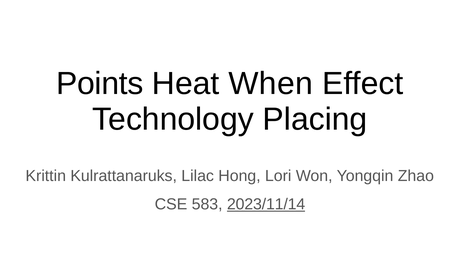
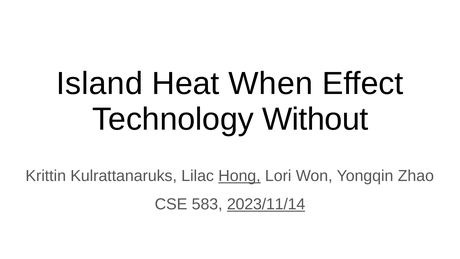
Points: Points -> Island
Placing: Placing -> Without
Hong underline: none -> present
